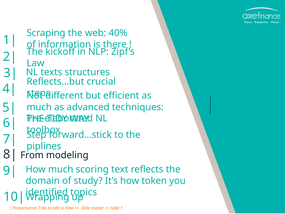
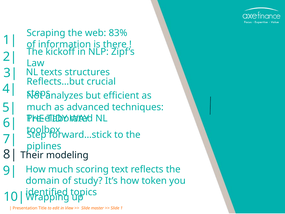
40%: 40% -> 83%
different: different -> analyzes
From: From -> Their
